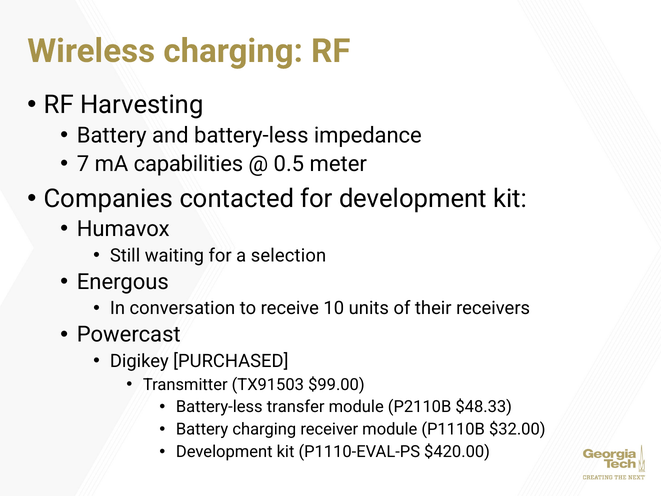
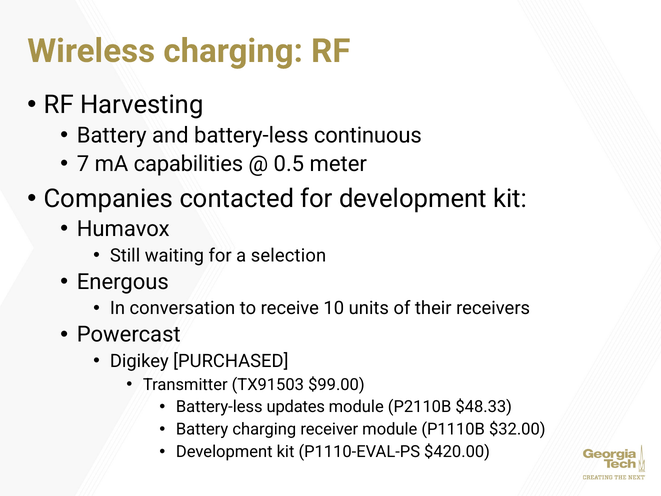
impedance: impedance -> continuous
transfer: transfer -> updates
